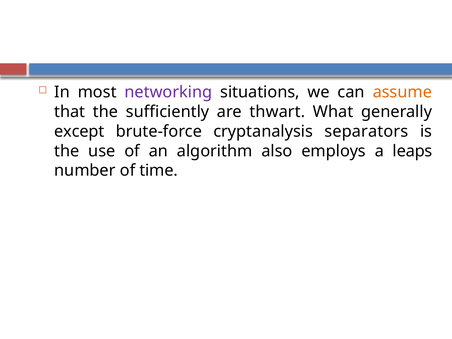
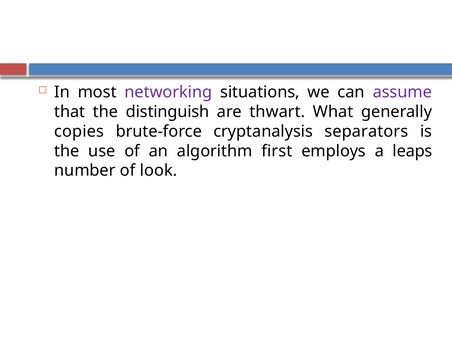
assume colour: orange -> purple
sufficiently: sufficiently -> distinguish
except: except -> copies
also: also -> first
time: time -> look
